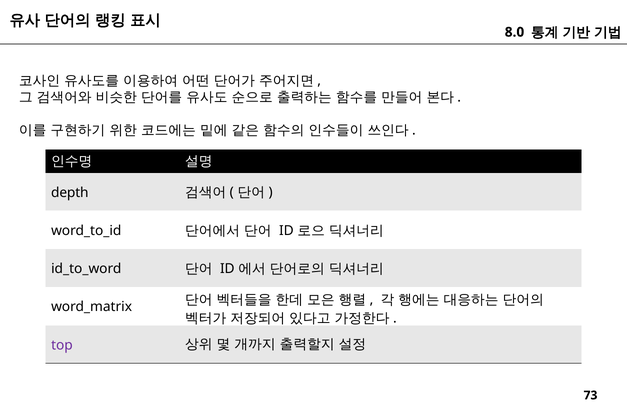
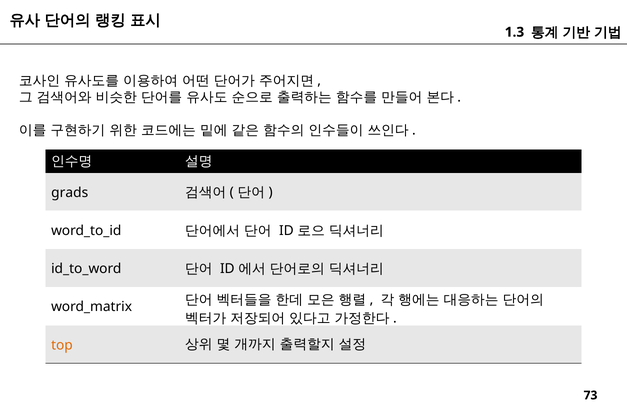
8.0: 8.0 -> 1.3
depth: depth -> grads
top colour: purple -> orange
